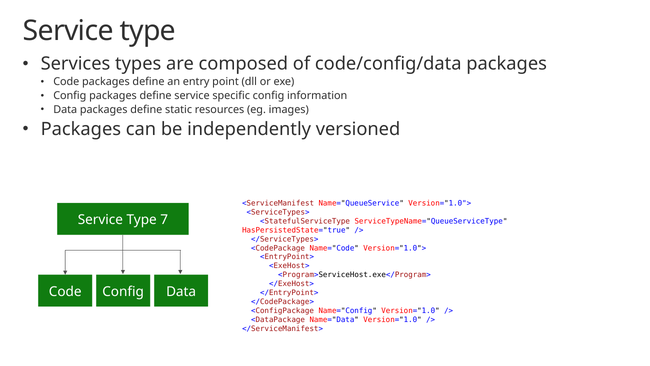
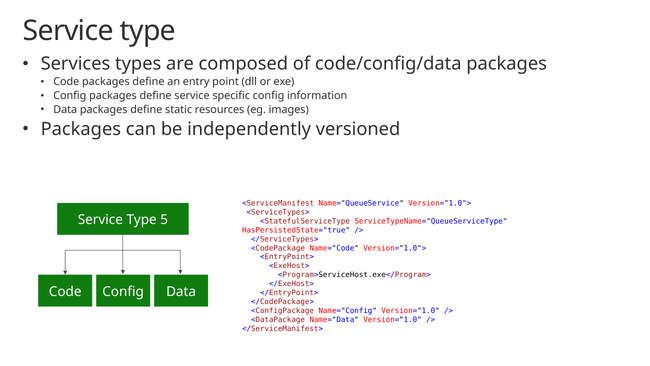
7: 7 -> 5
